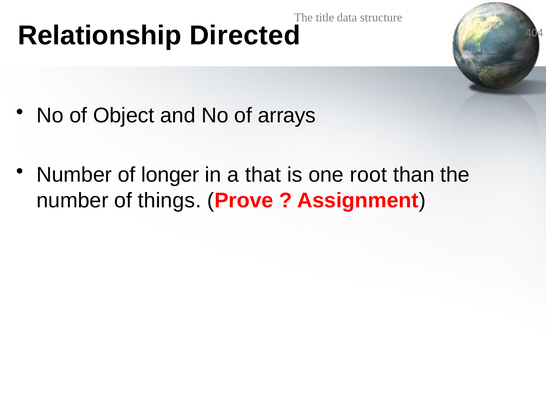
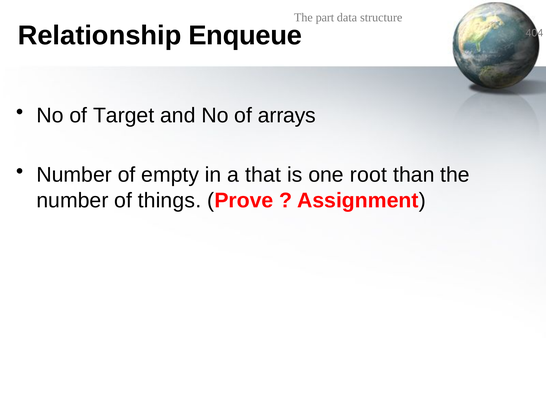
title: title -> part
Directed: Directed -> Enqueue
Object: Object -> Target
longer: longer -> empty
